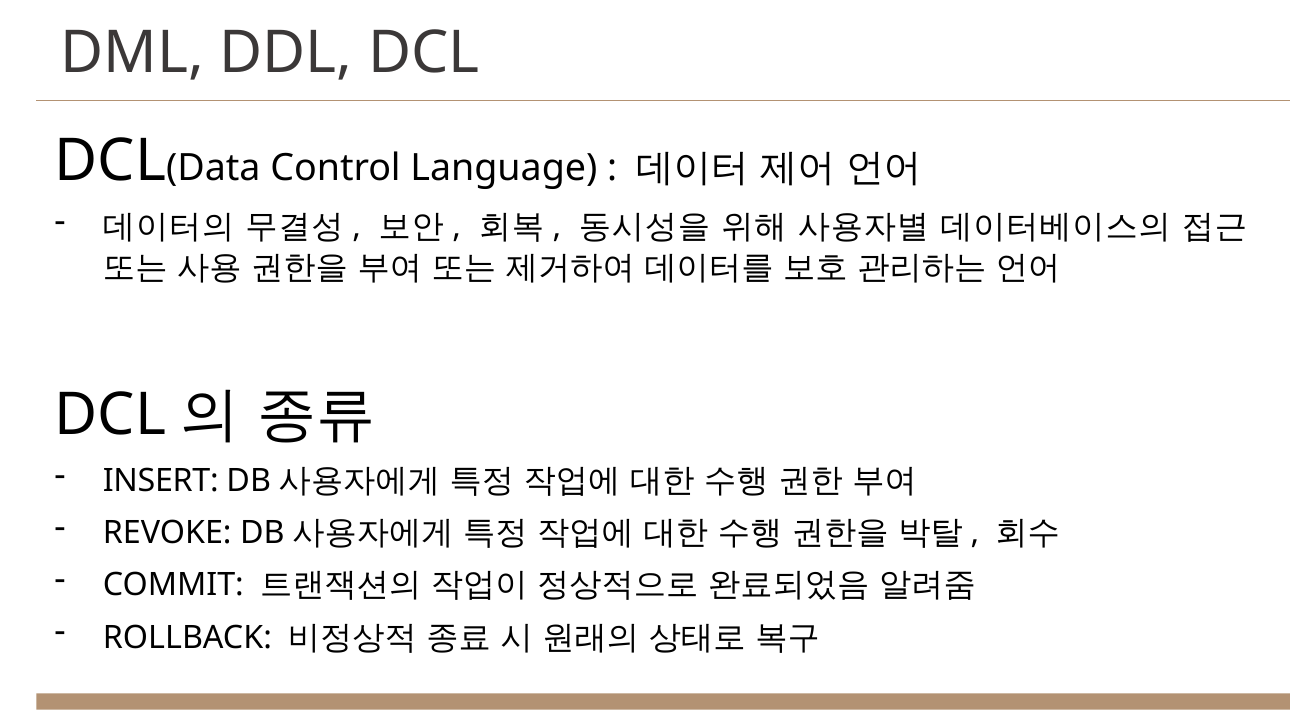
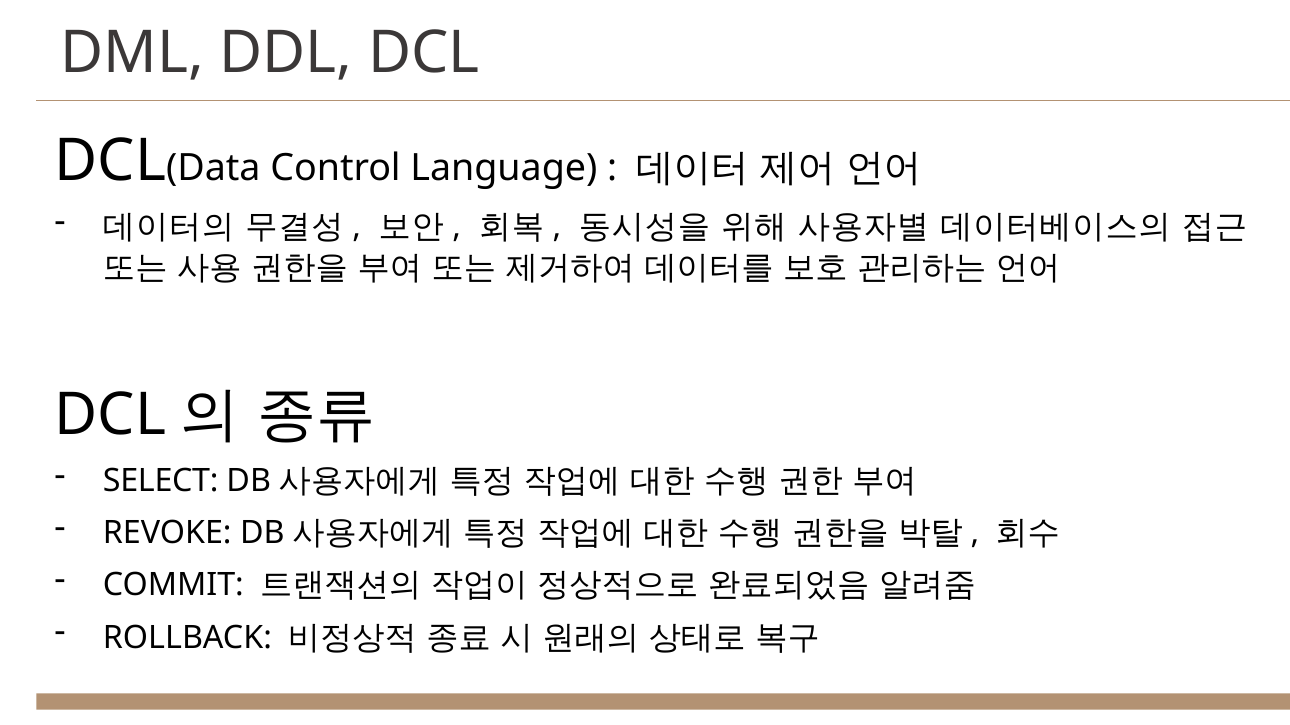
INSERT: INSERT -> SELECT
